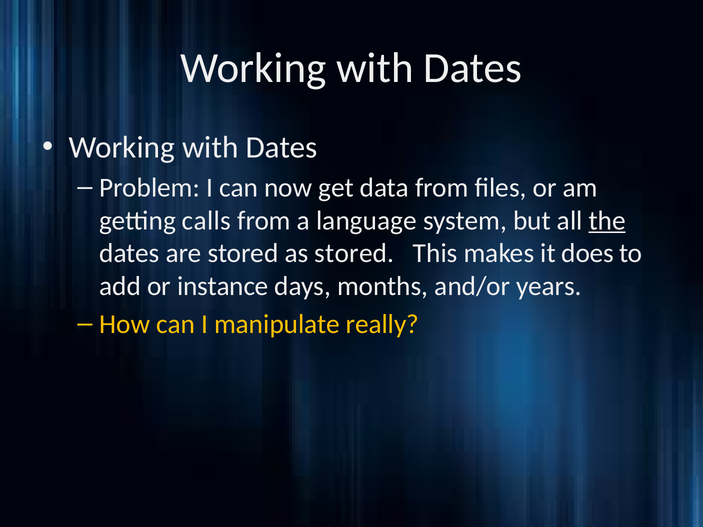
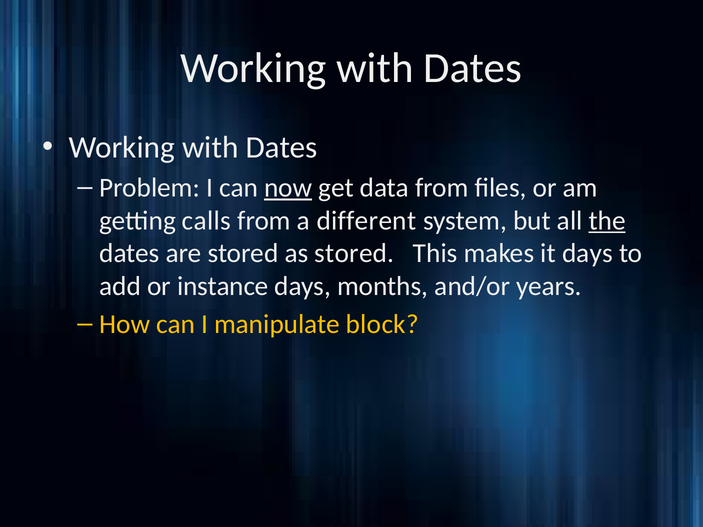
now underline: none -> present
language: language -> different
it does: does -> days
really: really -> block
